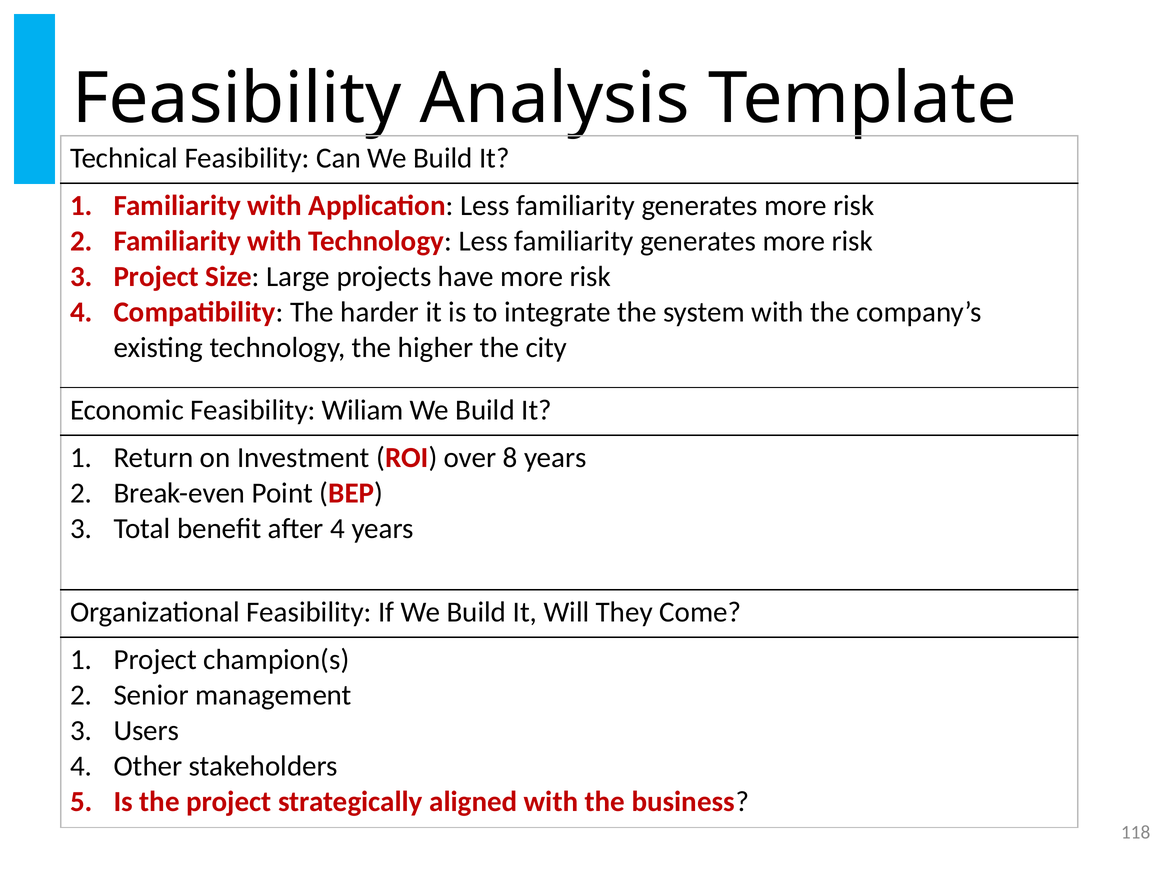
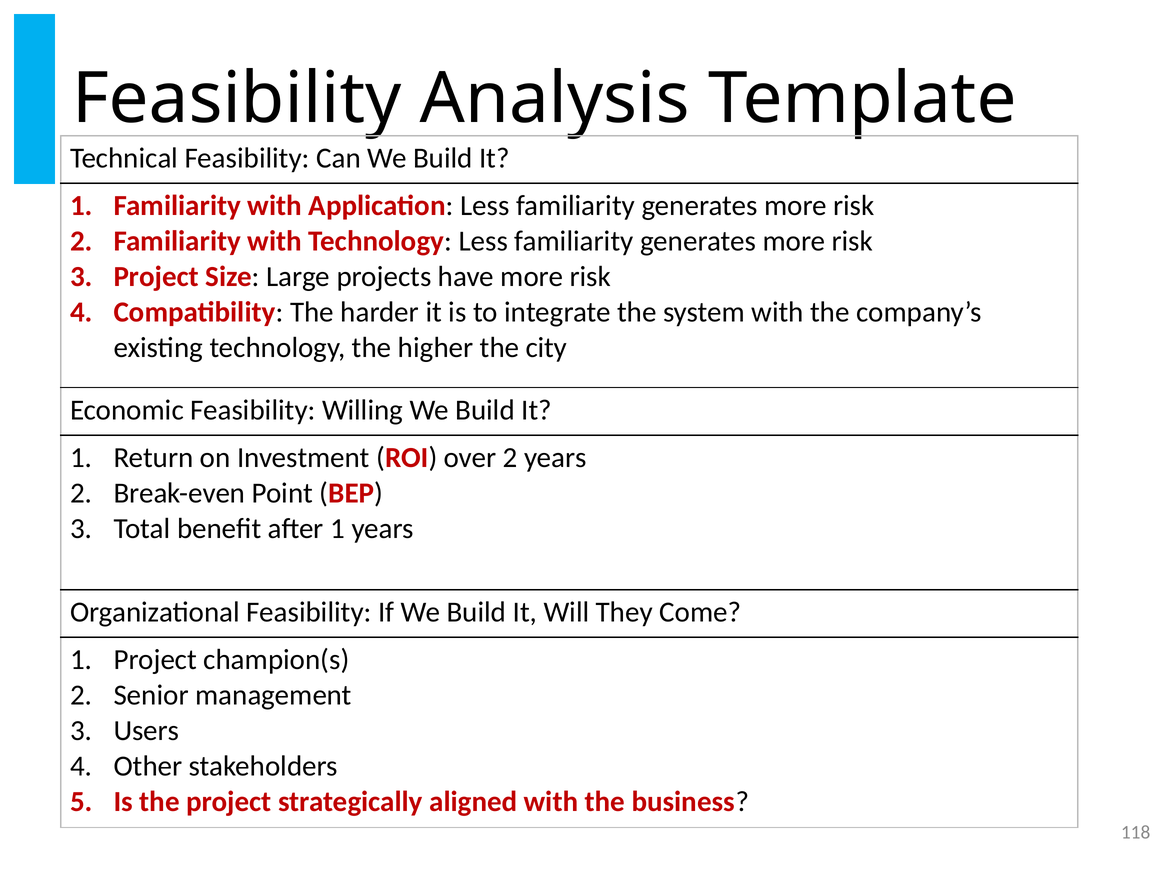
Wiliam: Wiliam -> Willing
over 8: 8 -> 2
after 4: 4 -> 1
